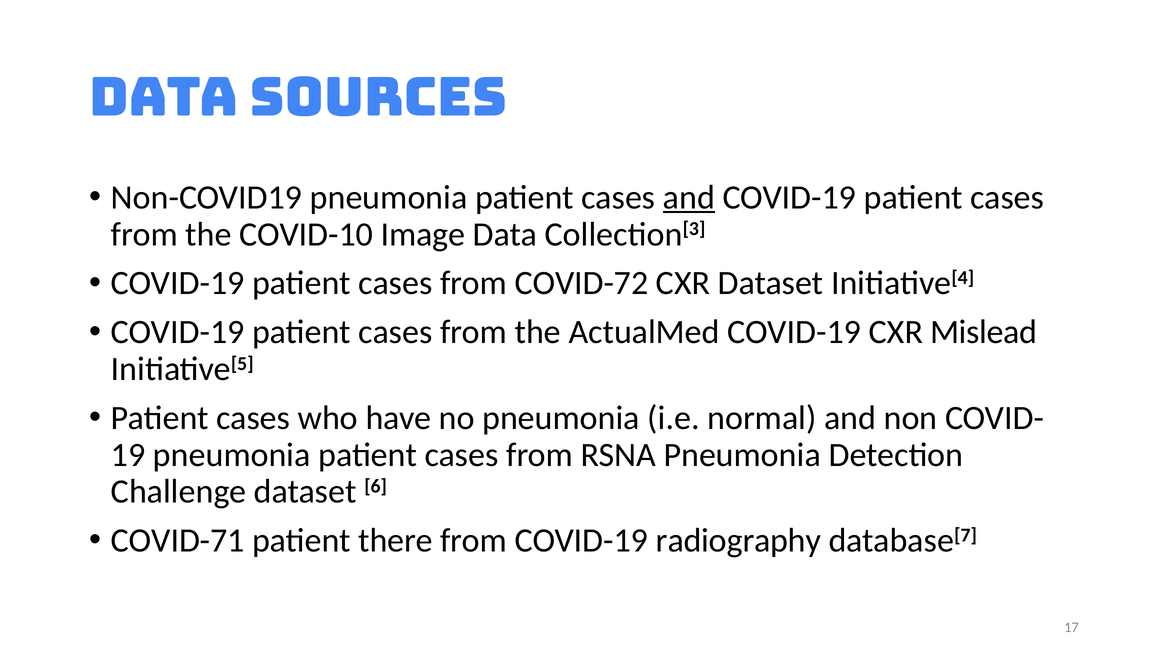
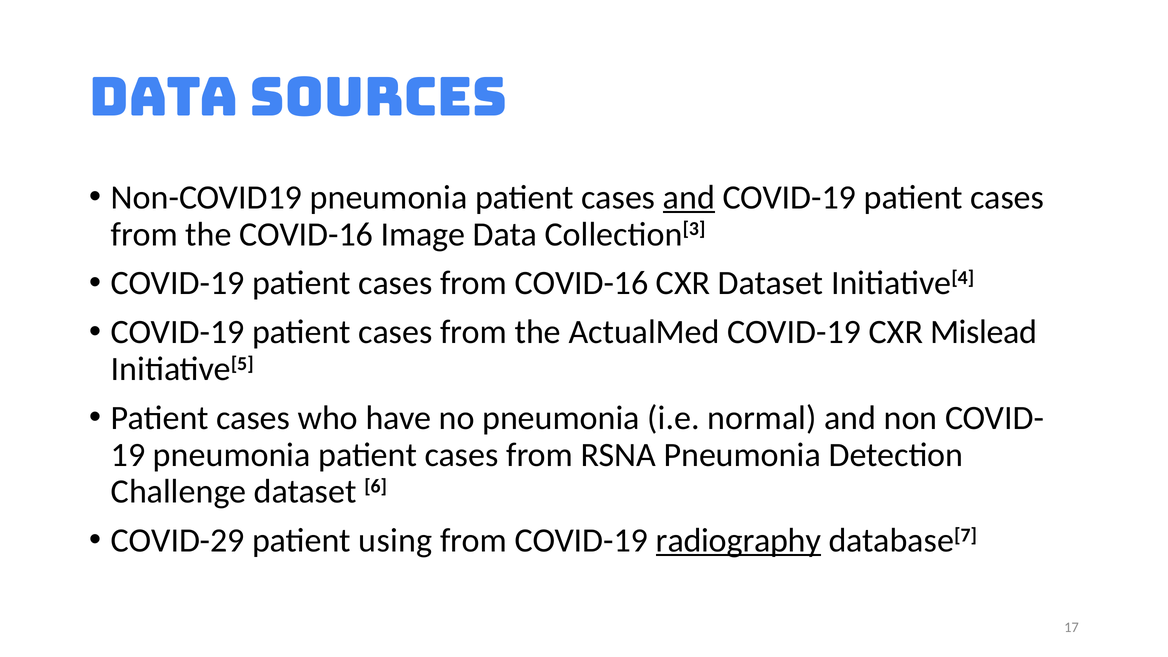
the COVID-10: COVID-10 -> COVID-16
from COVID-72: COVID-72 -> COVID-16
COVID-71: COVID-71 -> COVID-29
there: there -> using
radiography underline: none -> present
